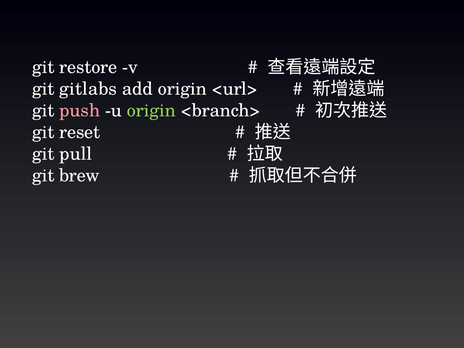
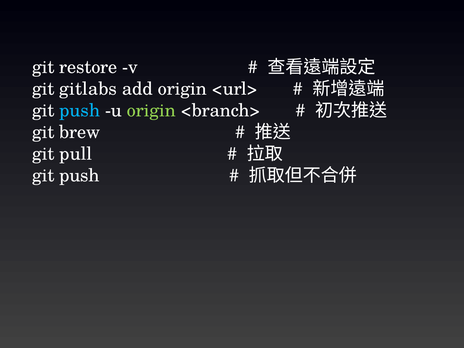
push at (80, 110) colour: pink -> light blue
reset: reset -> brew
brew at (79, 175): brew -> push
